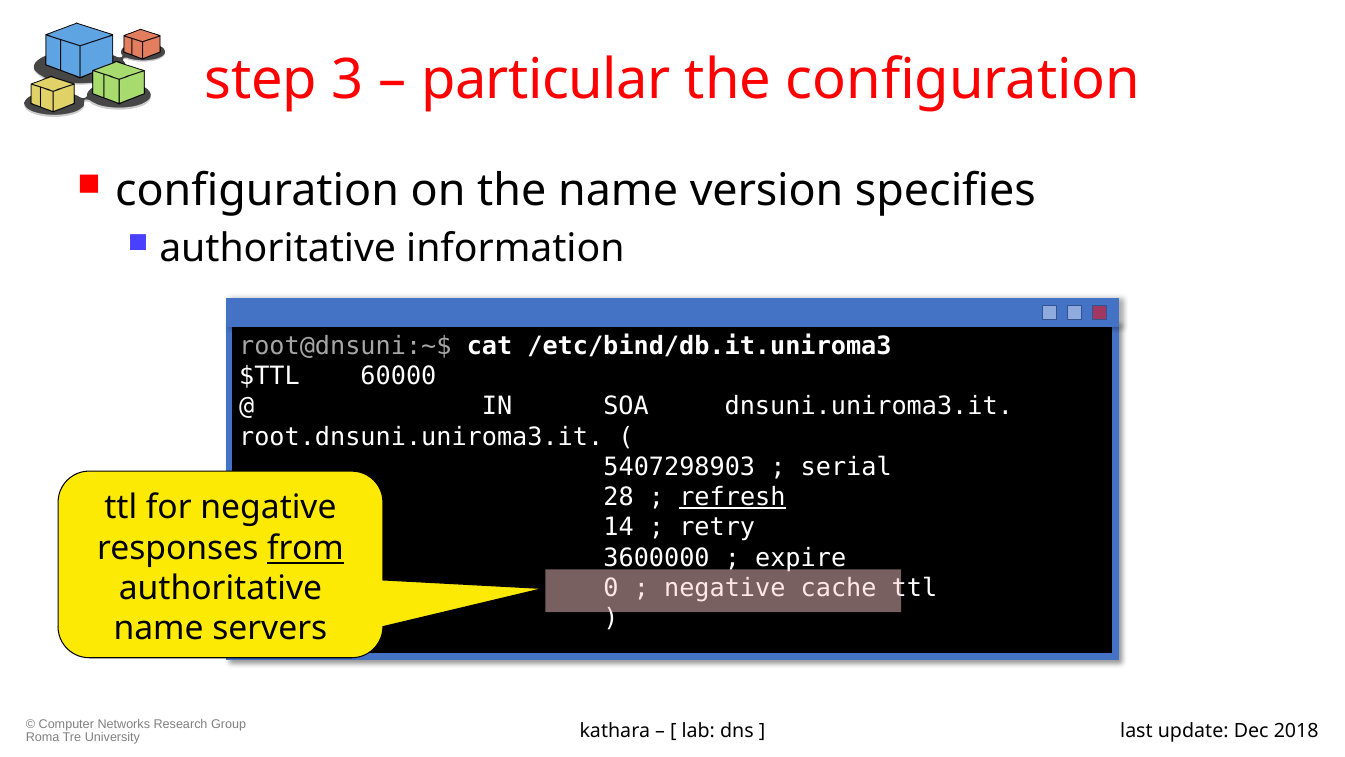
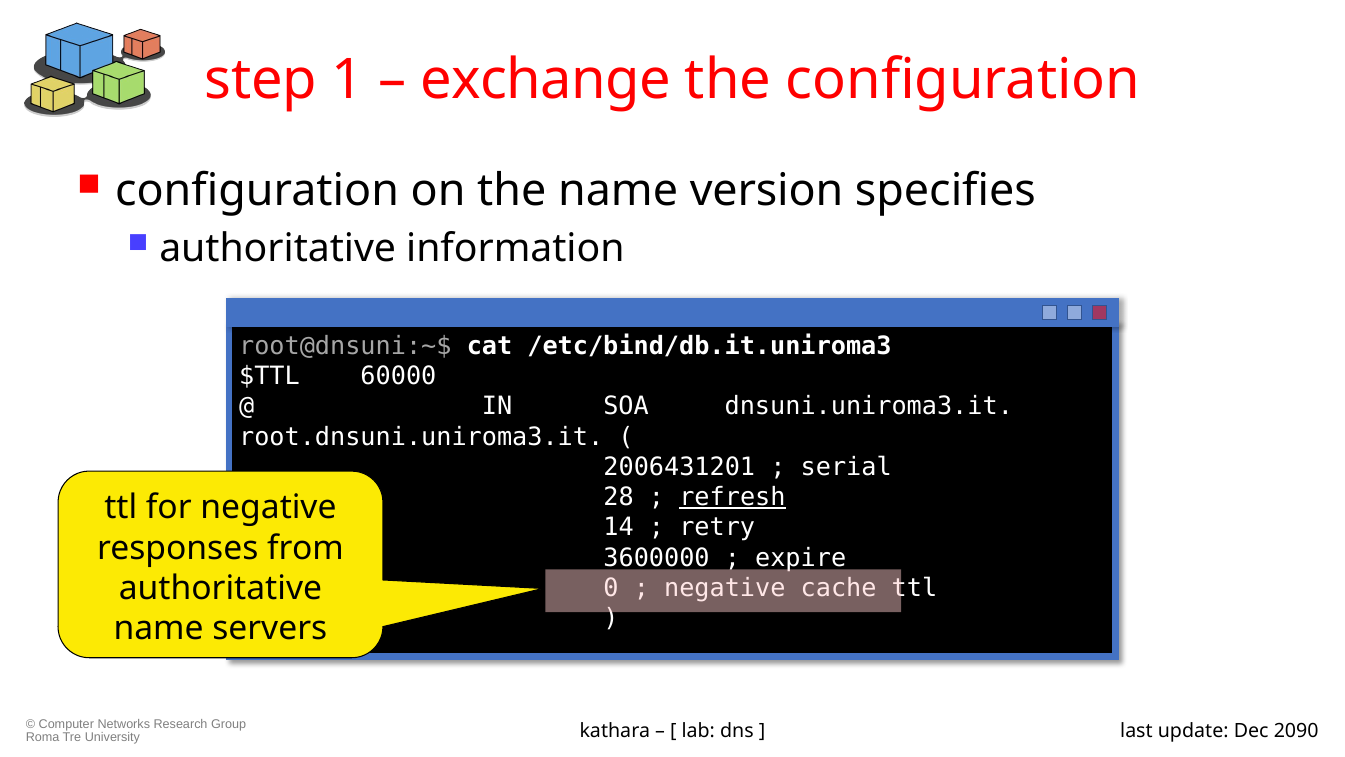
3: 3 -> 1
particular: particular -> exchange
5407298903: 5407298903 -> 2006431201
from underline: present -> none
2018: 2018 -> 2090
